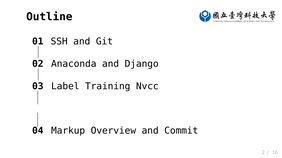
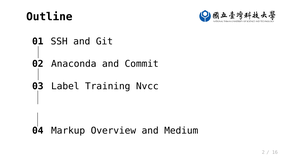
Django: Django -> Commit
Commit: Commit -> Medium
